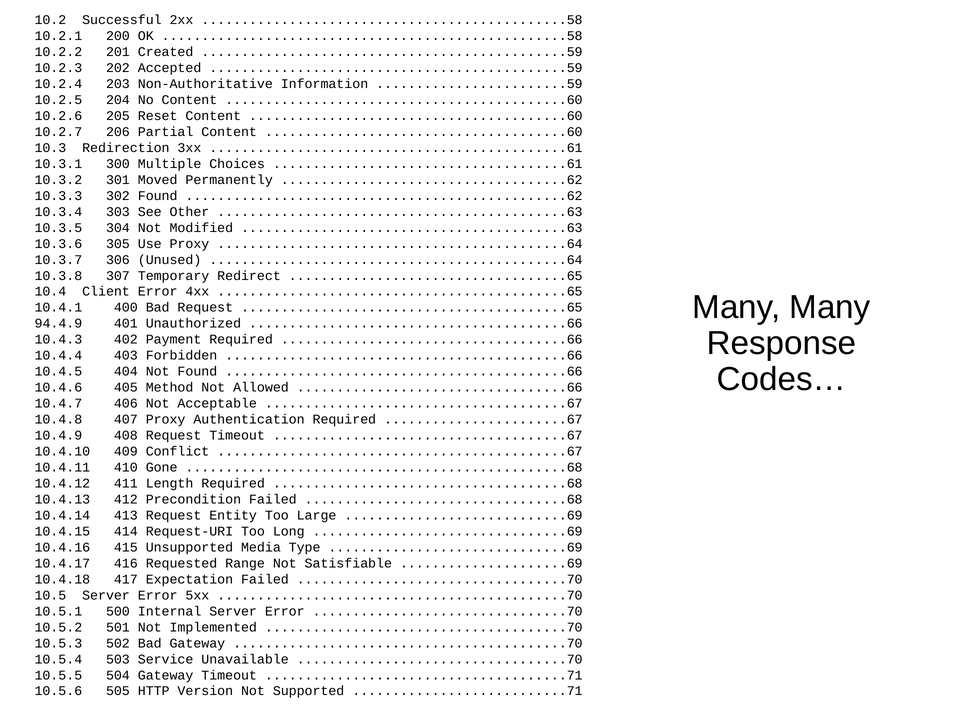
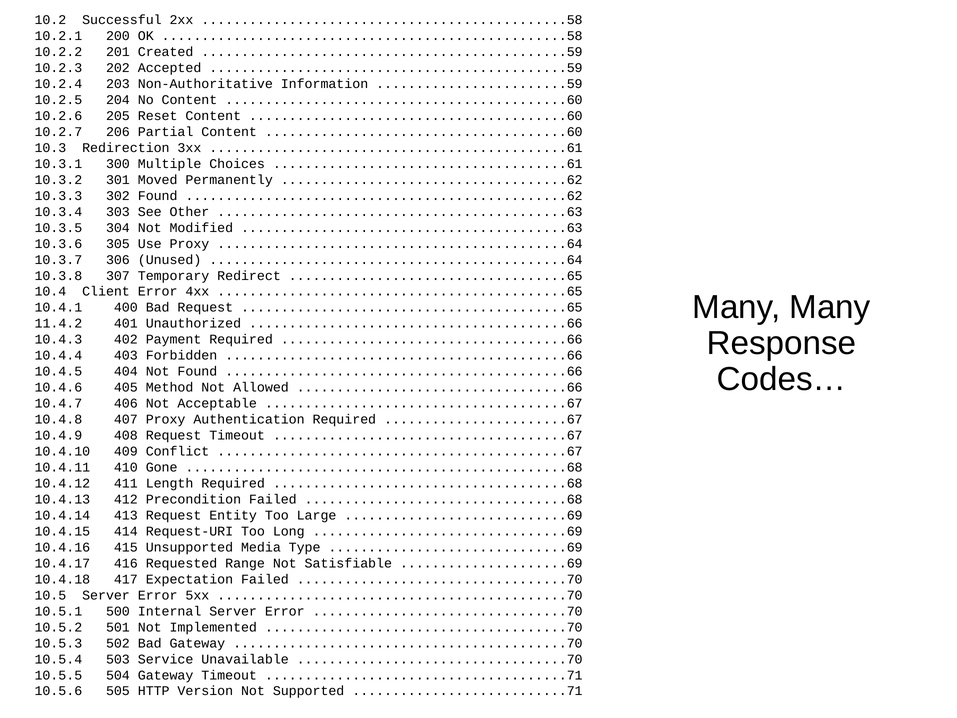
94.4.9: 94.4.9 -> 11.4.2
